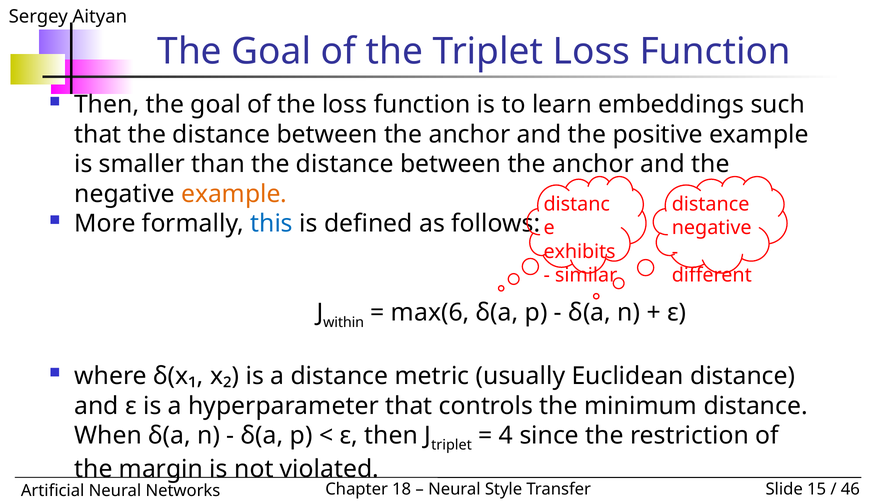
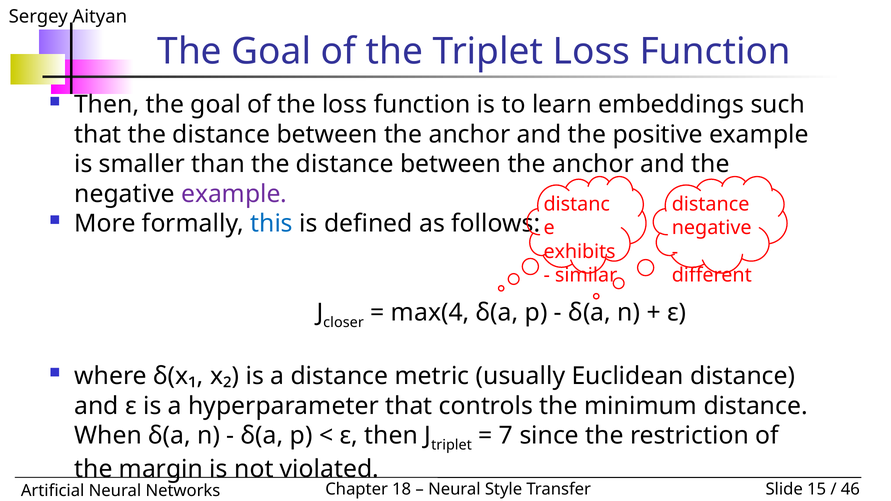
example at (234, 194) colour: orange -> purple
within: within -> closer
max(6: max(6 -> max(4
4: 4 -> 7
